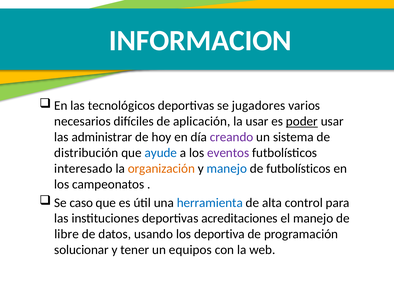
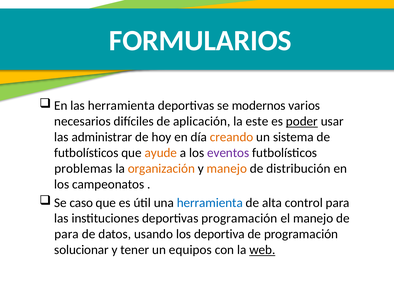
INFORMACION: INFORMACION -> FORMULARIOS
las tecnológicos: tecnológicos -> herramienta
jugadores: jugadores -> modernos
la usar: usar -> este
creando colour: purple -> orange
distribución at (86, 153): distribución -> futbolísticos
ayude colour: blue -> orange
interesado: interesado -> problemas
manejo at (227, 169) colour: blue -> orange
de futbolísticos: futbolísticos -> distribución
deportivas acreditaciones: acreditaciones -> programación
libre at (67, 235): libre -> para
web underline: none -> present
